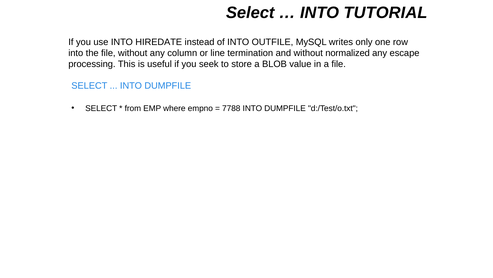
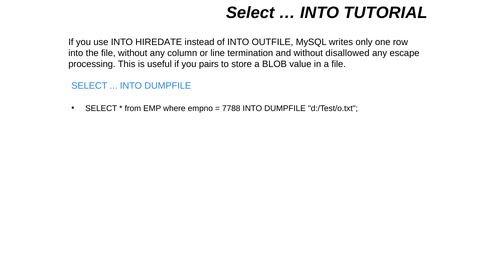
normalized: normalized -> disallowed
seek: seek -> pairs
